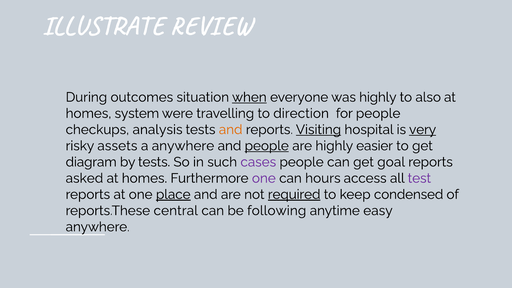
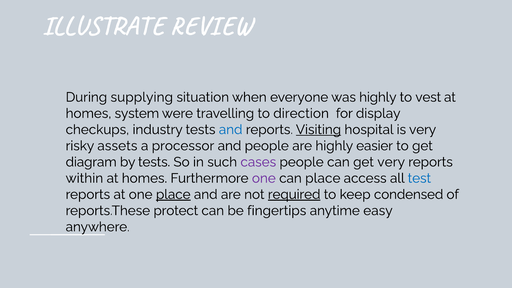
outcomes: outcomes -> supplying
when underline: present -> none
also: also -> vest
for people: people -> display
analysis: analysis -> industry
and at (231, 130) colour: orange -> blue
very at (423, 130) underline: present -> none
a anywhere: anywhere -> processor
people at (267, 146) underline: present -> none
get goal: goal -> very
asked: asked -> within
can hours: hours -> place
test colour: purple -> blue
central: central -> protect
following: following -> fingertips
